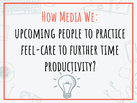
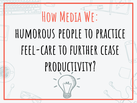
upcoming: upcoming -> humorous
time: time -> cease
